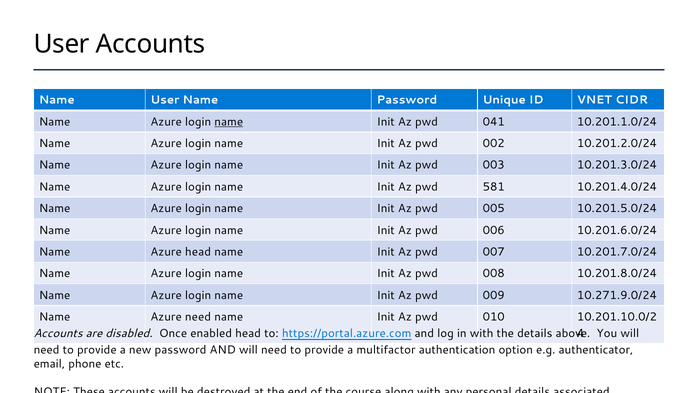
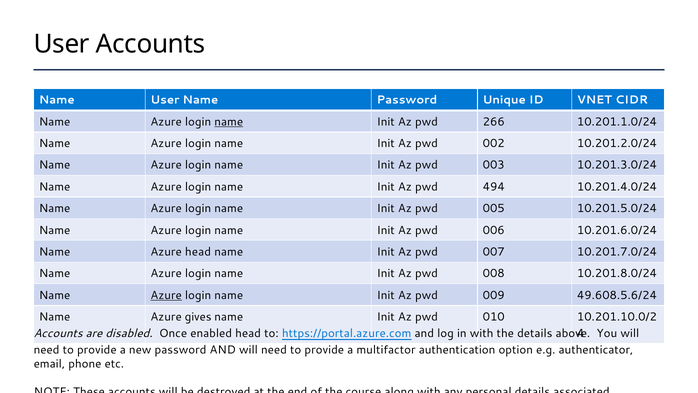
041: 041 -> 266
581: 581 -> 494
Azure at (166, 295) underline: none -> present
10.271.9.0/24: 10.271.9.0/24 -> 49.608.5.6/24
Azure need: need -> gives
